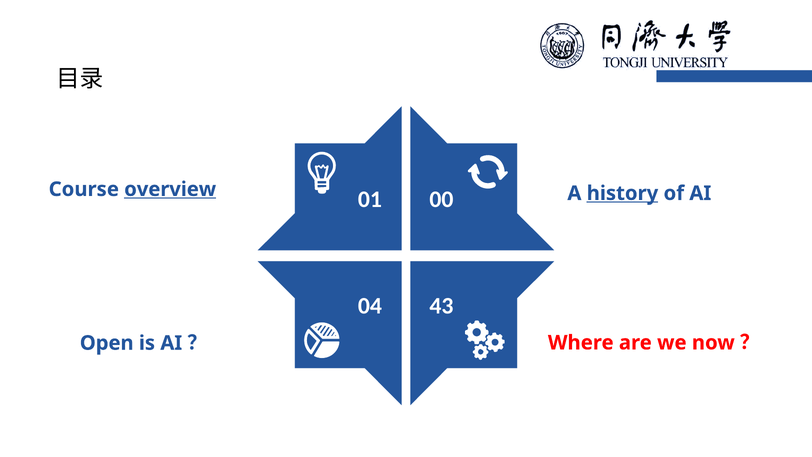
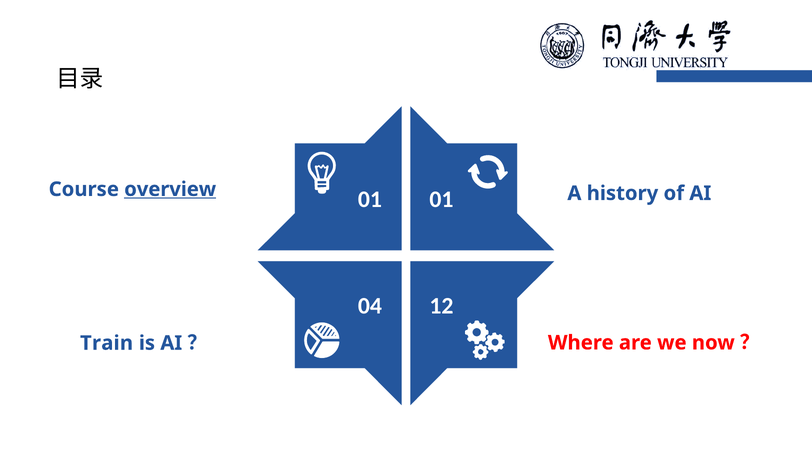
01 00: 00 -> 01
history underline: present -> none
43: 43 -> 12
Open: Open -> Train
